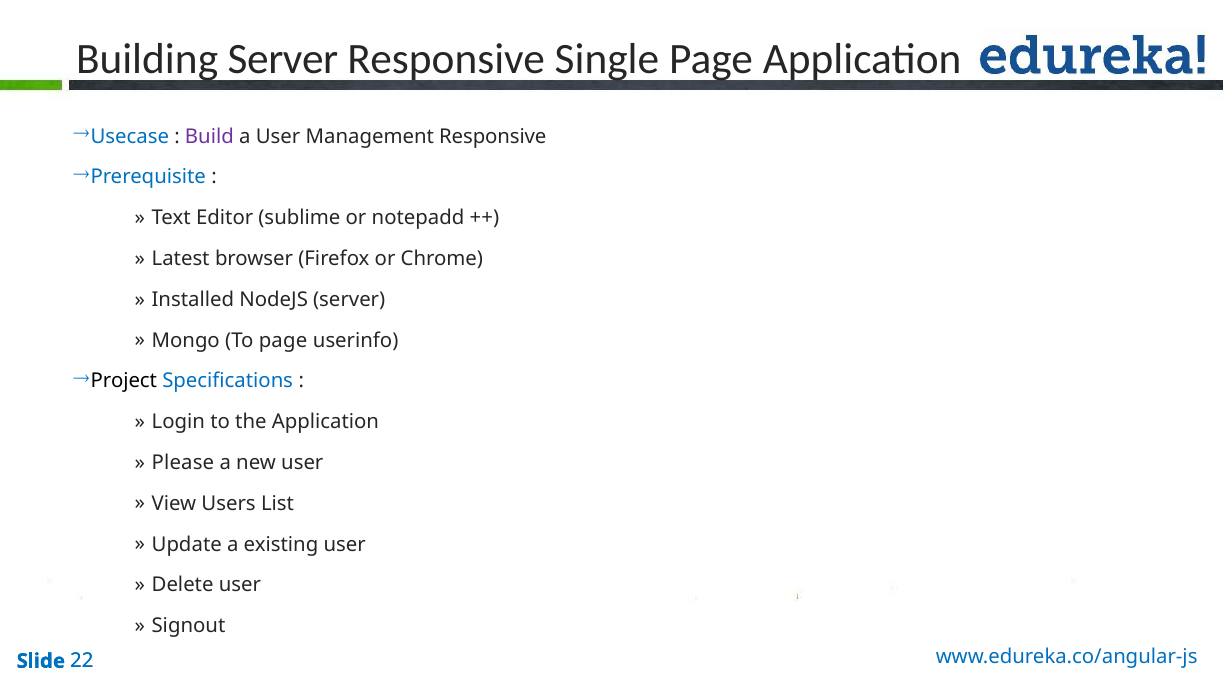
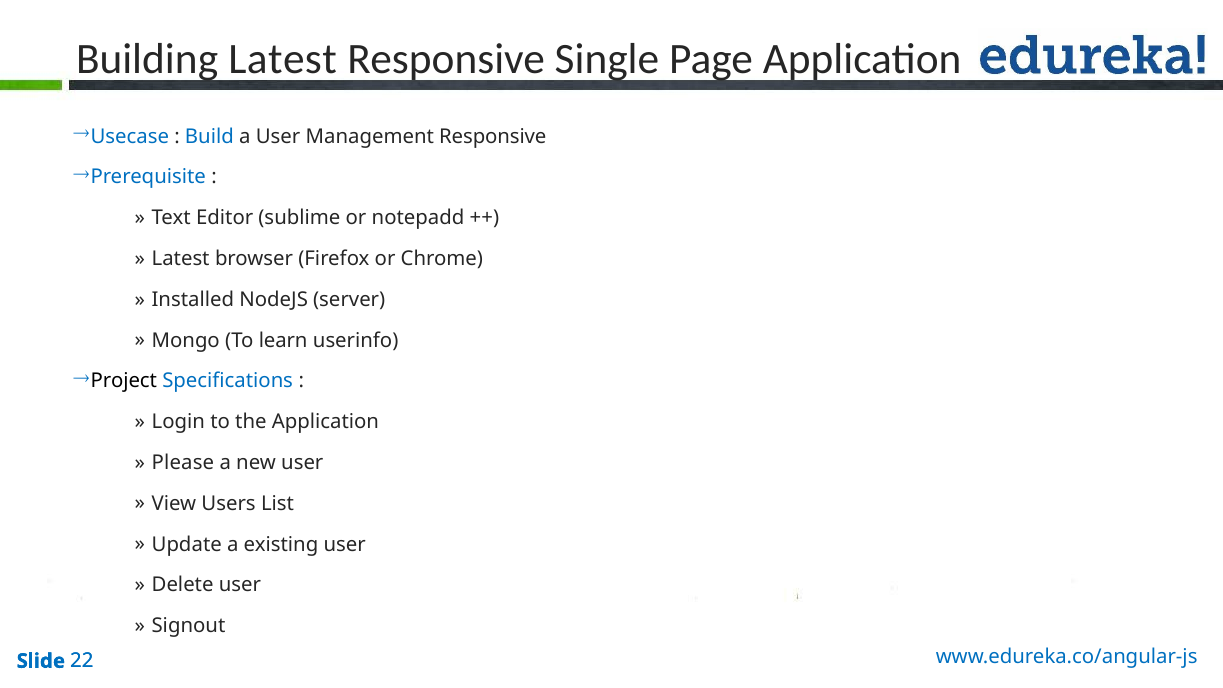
Building Server: Server -> Latest
Build colour: purple -> blue
To page: page -> learn
